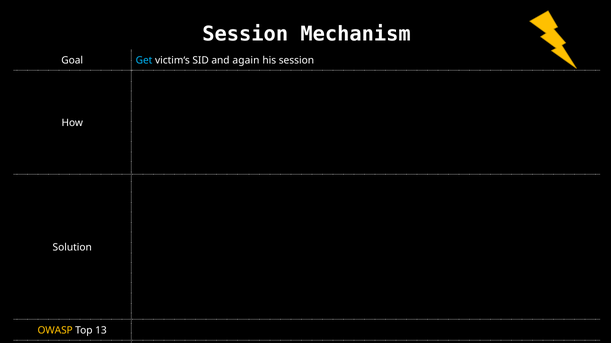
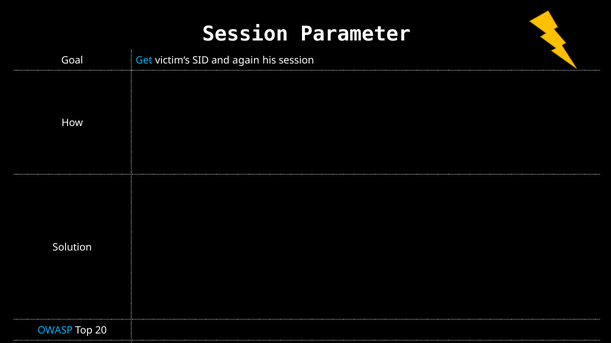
Mechanism: Mechanism -> Parameter
OWASP colour: yellow -> light blue
13: 13 -> 20
